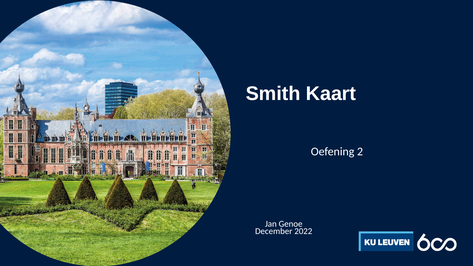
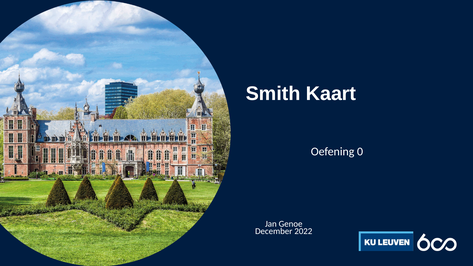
2: 2 -> 0
